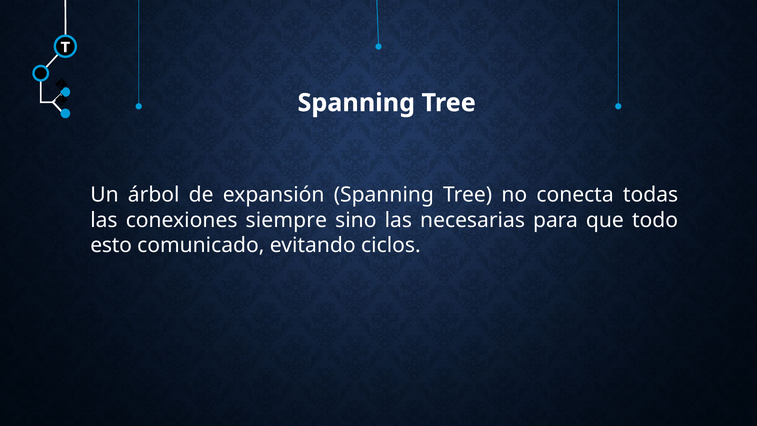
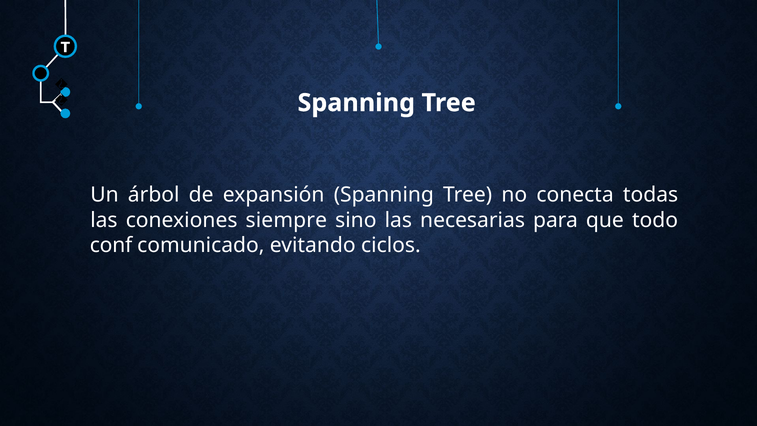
esto: esto -> conf
